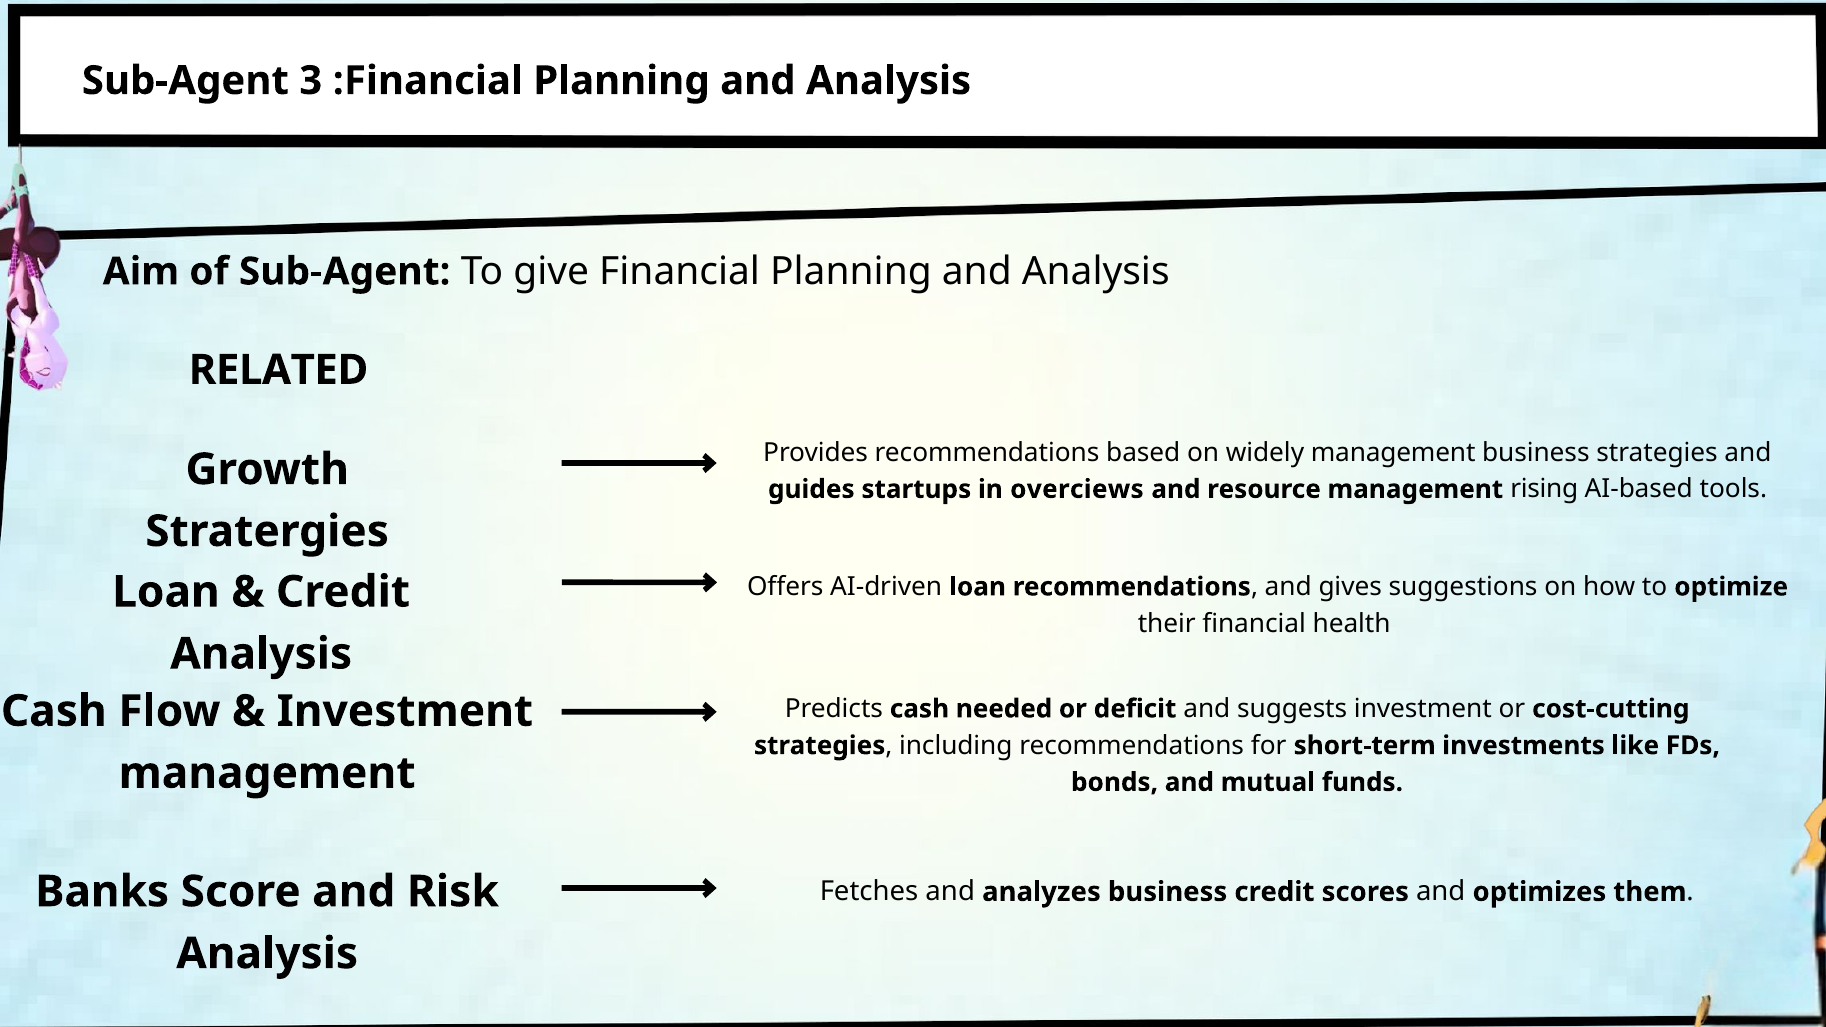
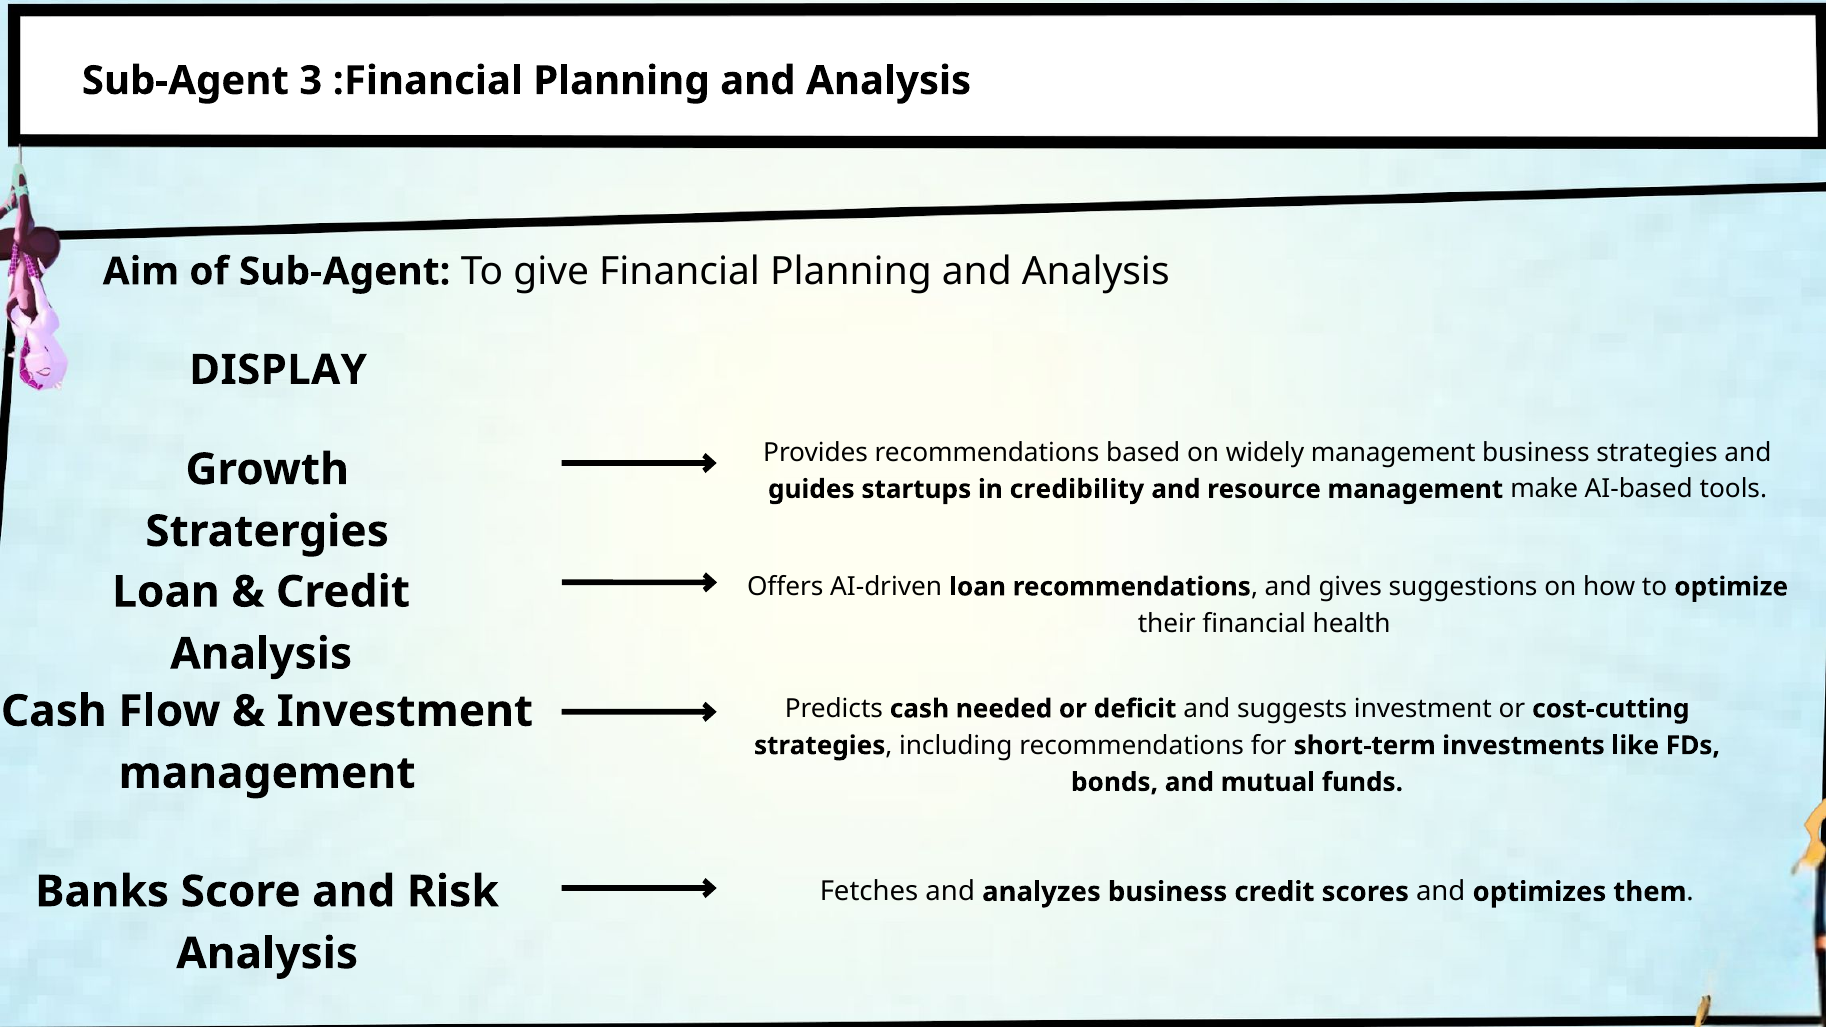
RELATED: RELATED -> DISPLAY
overciews: overciews -> credibility
rising: rising -> make
